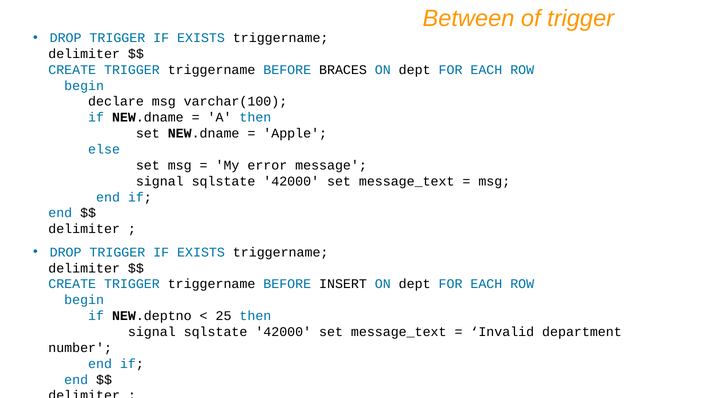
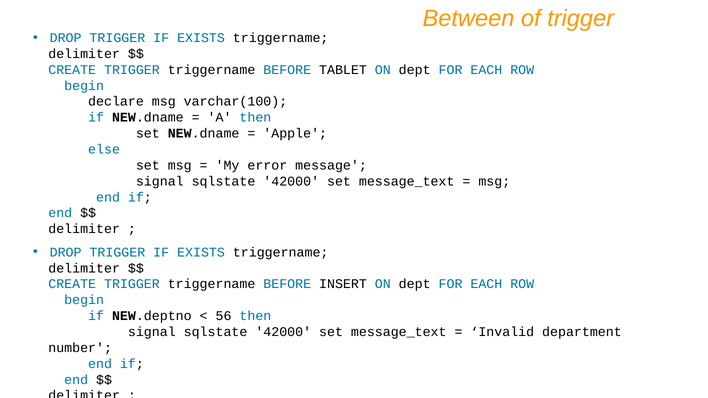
BRACES: BRACES -> TABLET
25: 25 -> 56
